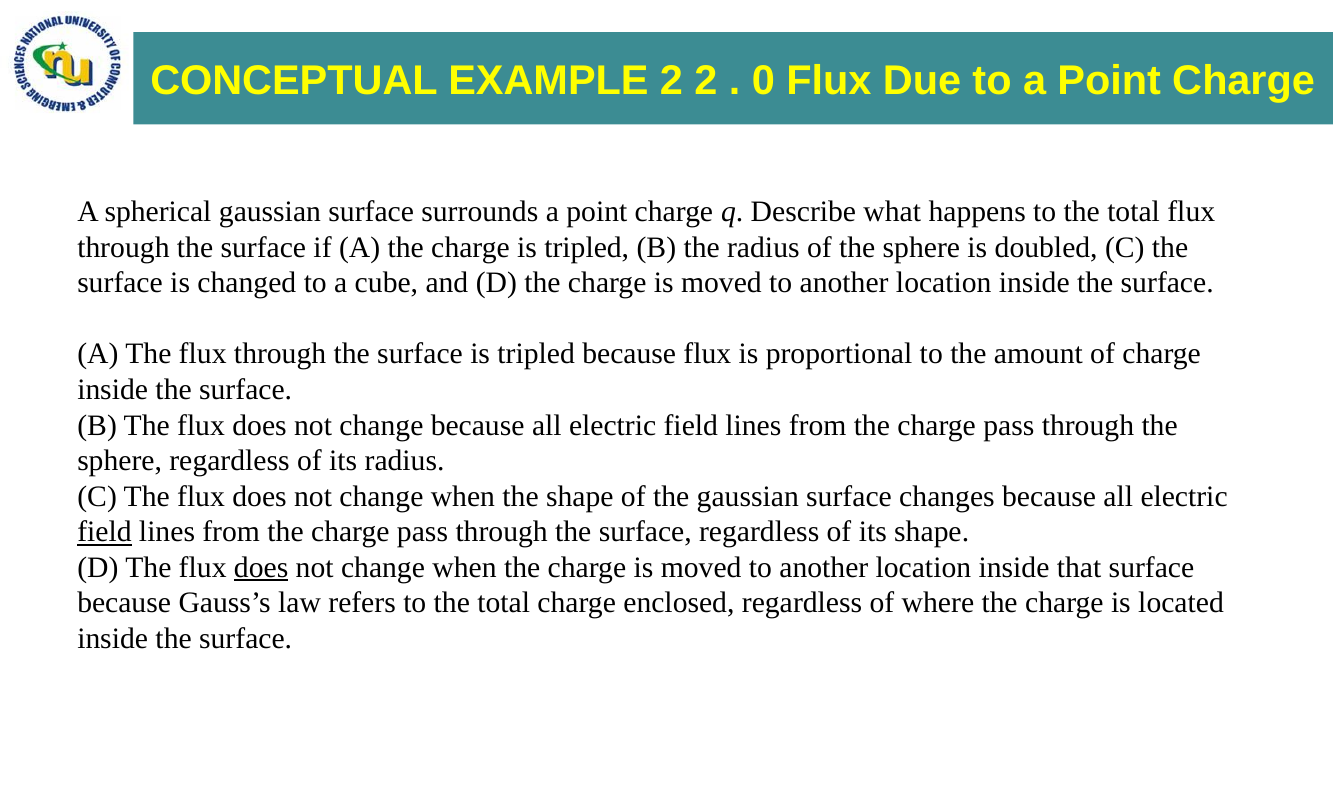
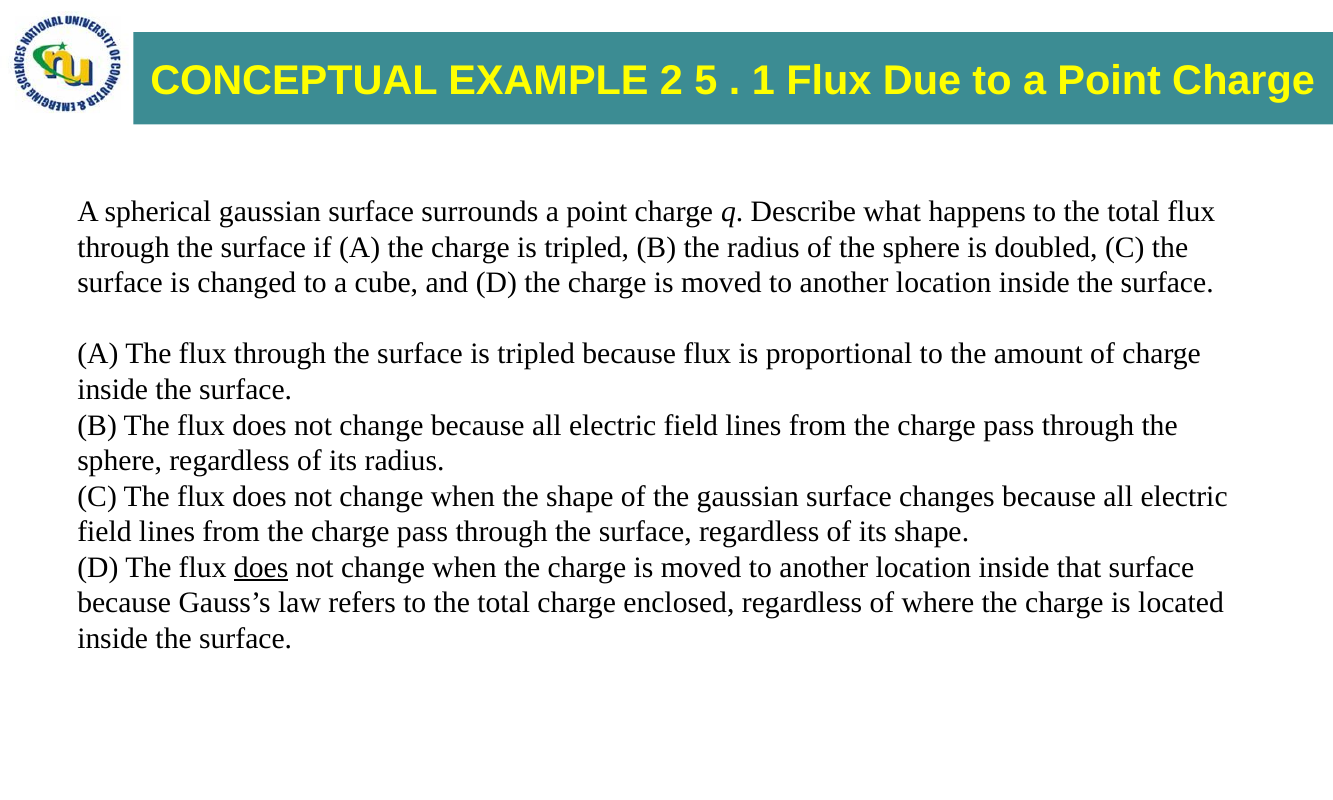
2 2: 2 -> 5
0: 0 -> 1
field at (104, 532) underline: present -> none
